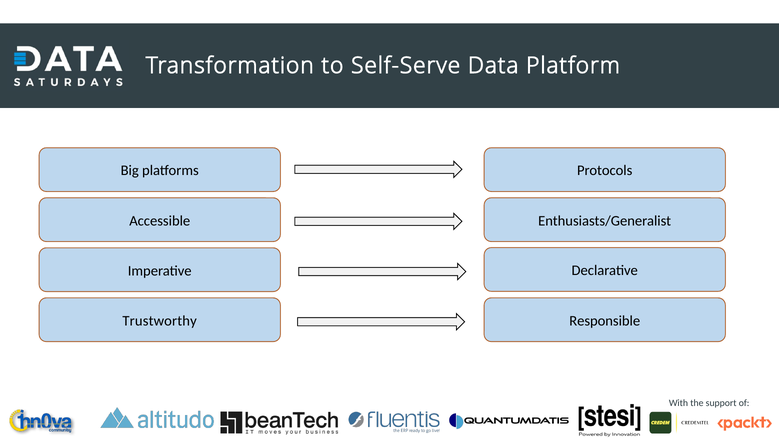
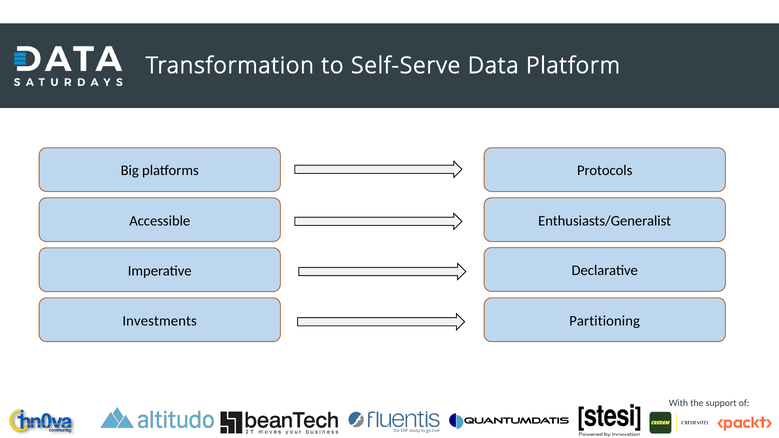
Trustworthy: Trustworthy -> Investments
Responsible: Responsible -> Partitioning
